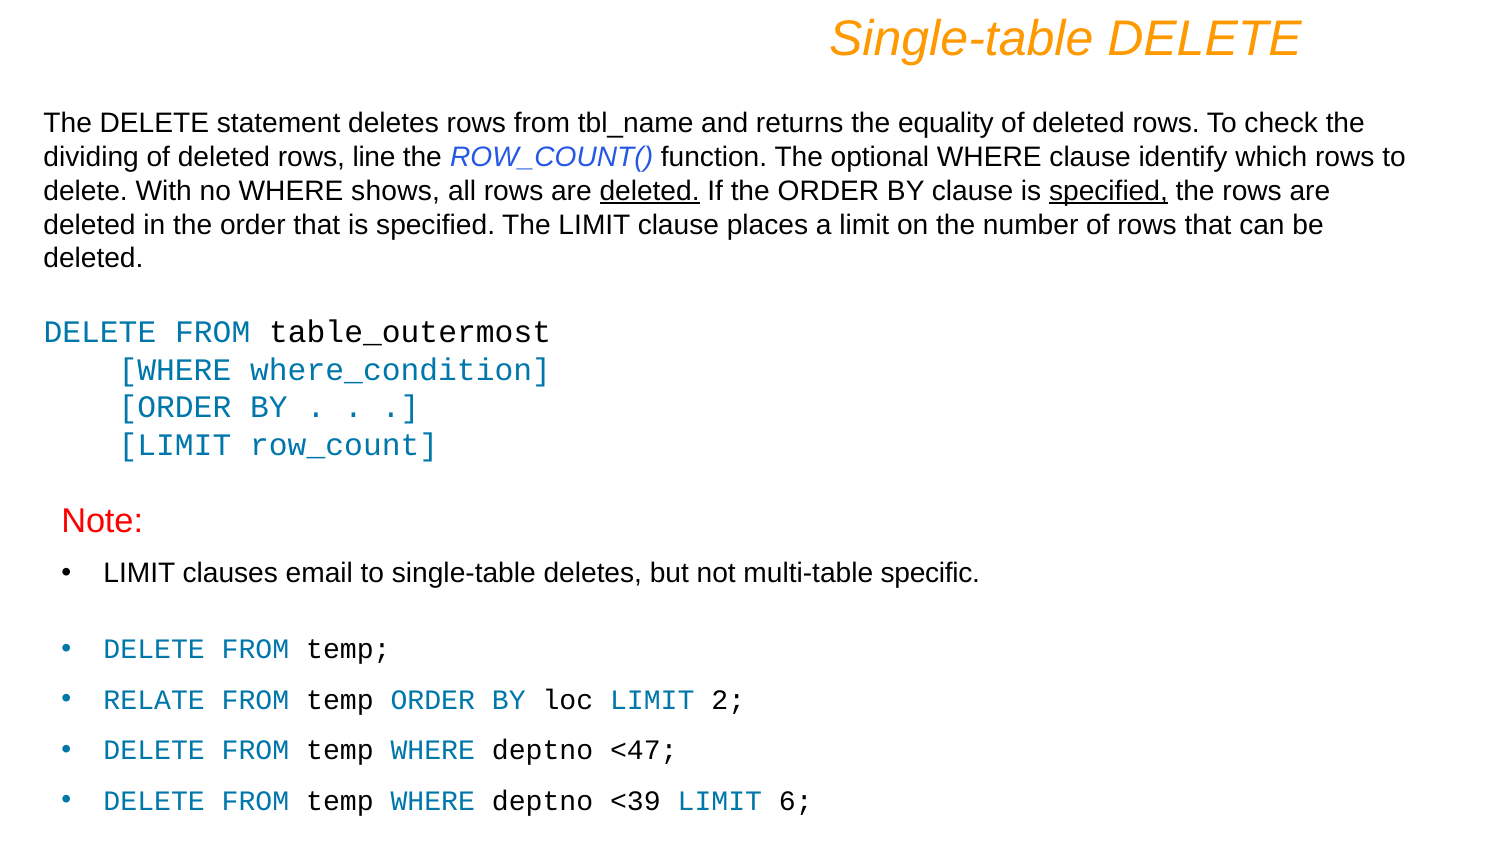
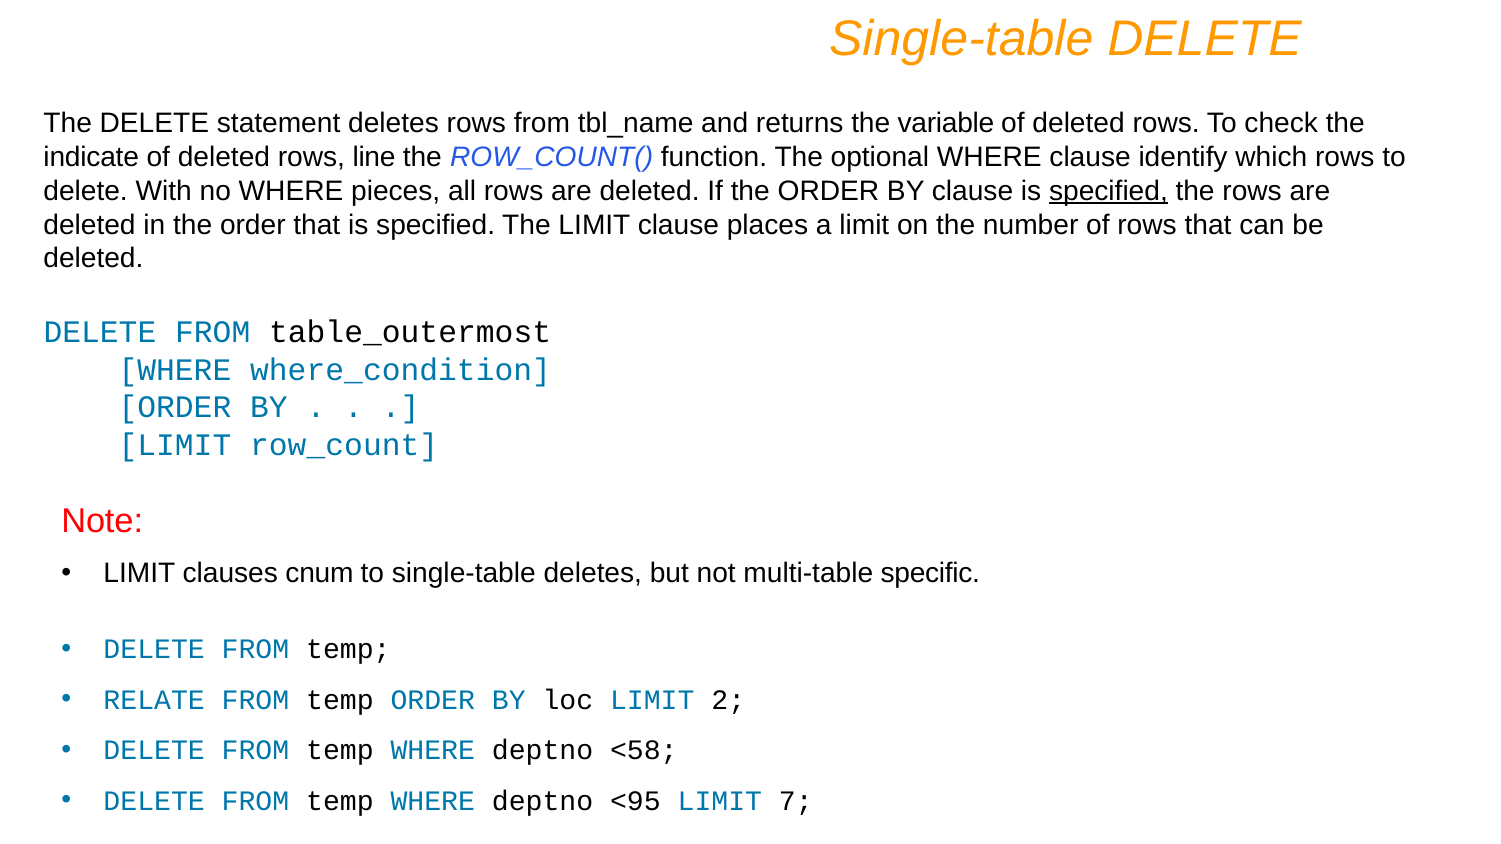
equality: equality -> variable
dividing: dividing -> indicate
shows: shows -> pieces
deleted at (650, 191) underline: present -> none
email: email -> cnum
<47: <47 -> <58
<39: <39 -> <95
6: 6 -> 7
